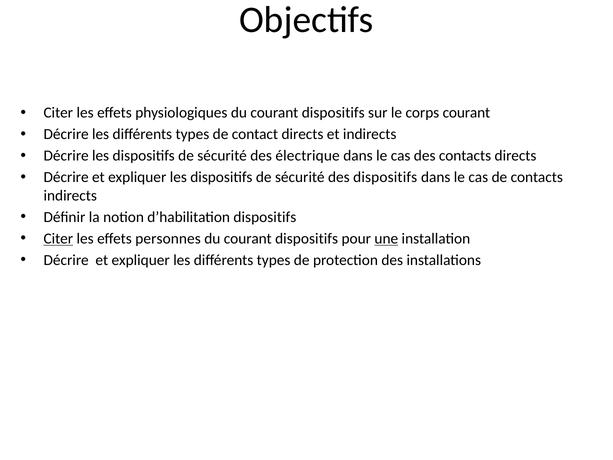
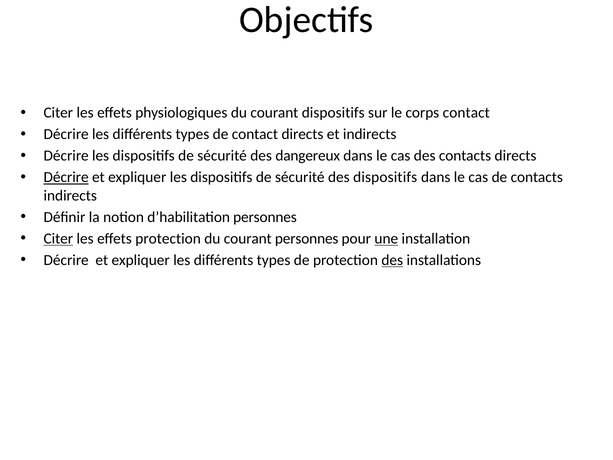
corps courant: courant -> contact
électrique: électrique -> dangereux
Décrire at (66, 177) underline: none -> present
d’habilitation dispositifs: dispositifs -> personnes
effets personnes: personnes -> protection
dispositifs at (307, 239): dispositifs -> personnes
des at (392, 260) underline: none -> present
